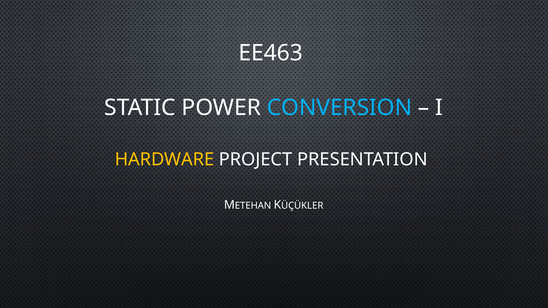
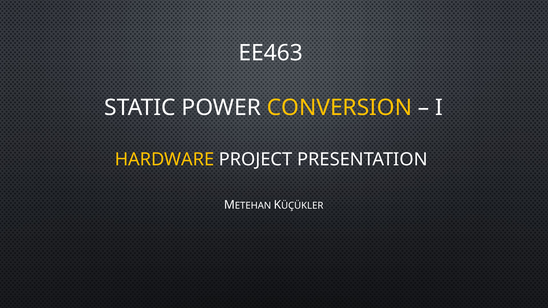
CONVERSION colour: light blue -> yellow
